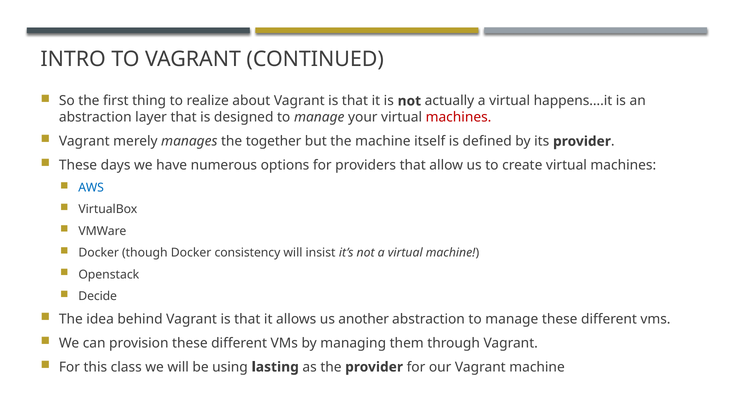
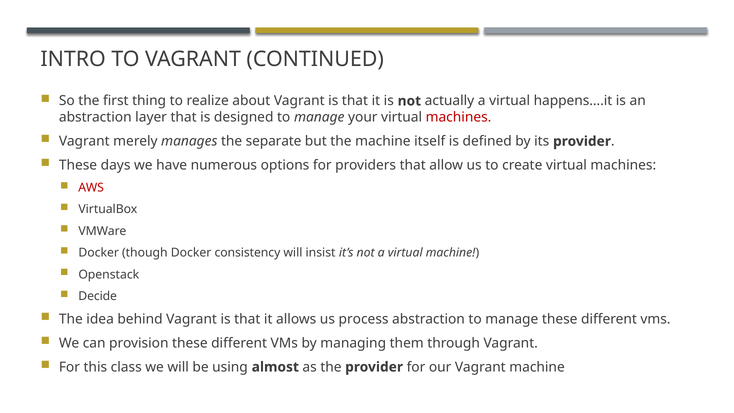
together: together -> separate
AWS colour: blue -> red
another: another -> process
lasting: lasting -> almost
